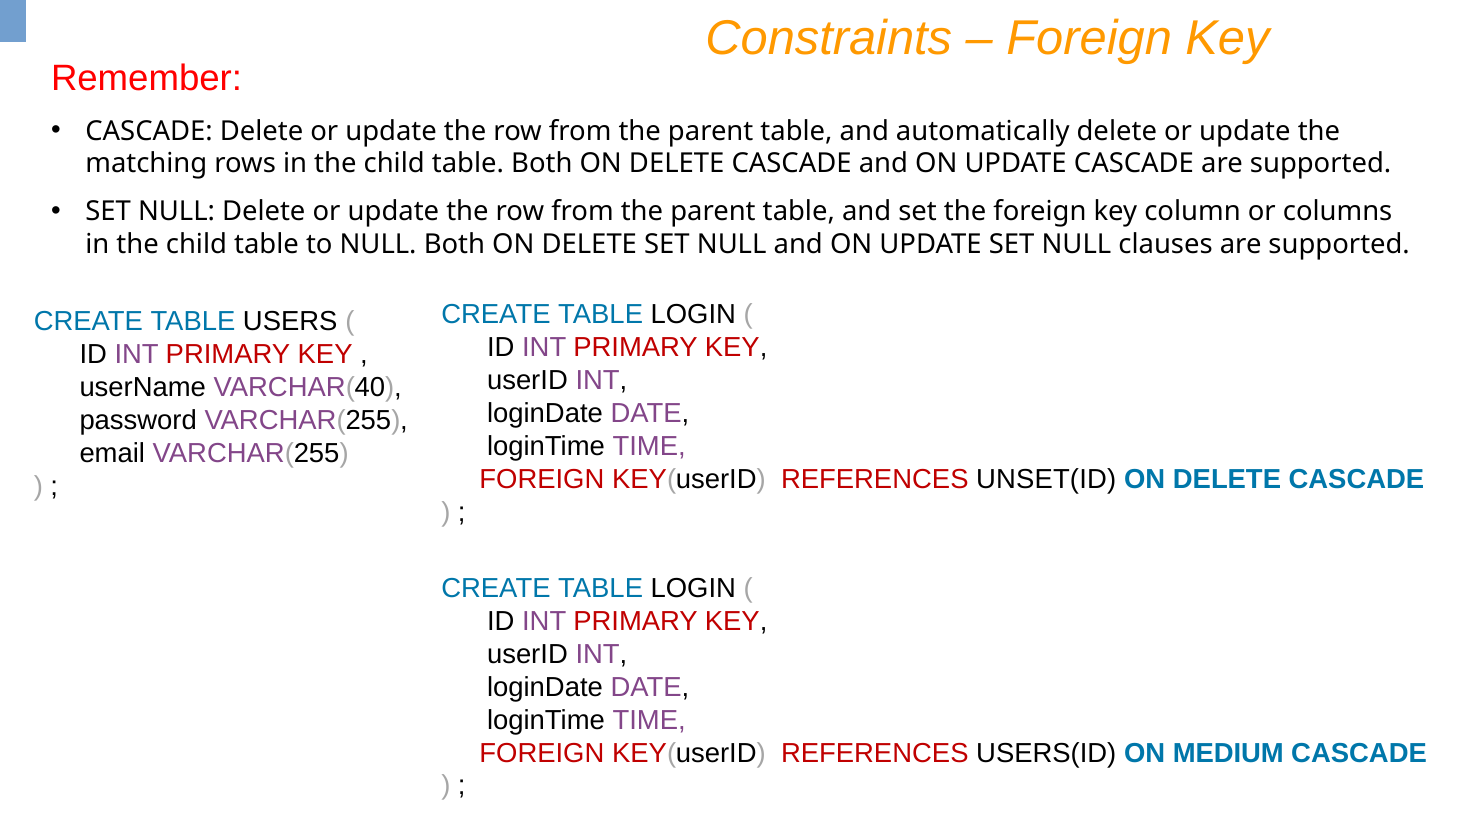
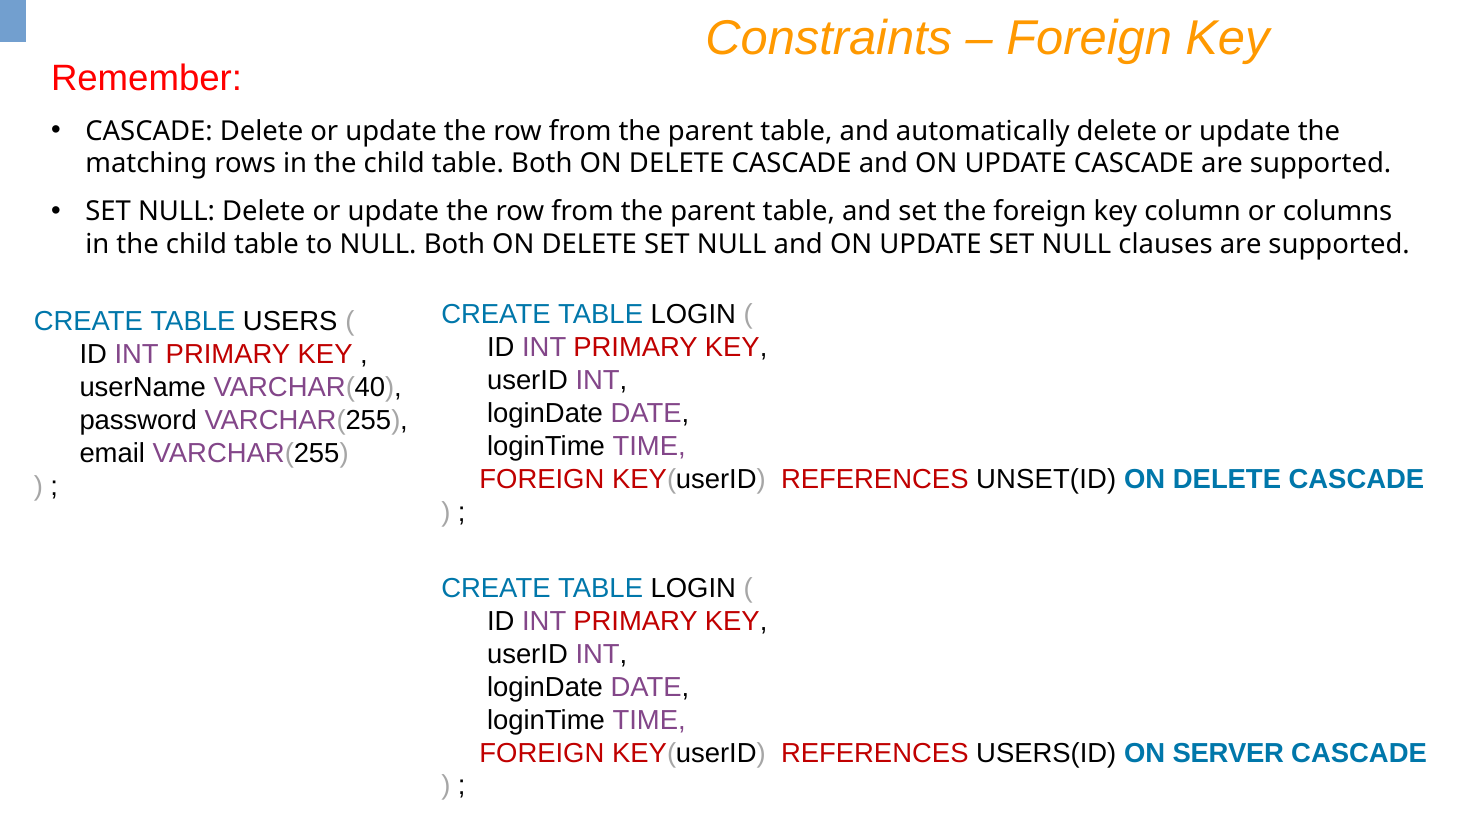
MEDIUM: MEDIUM -> SERVER
